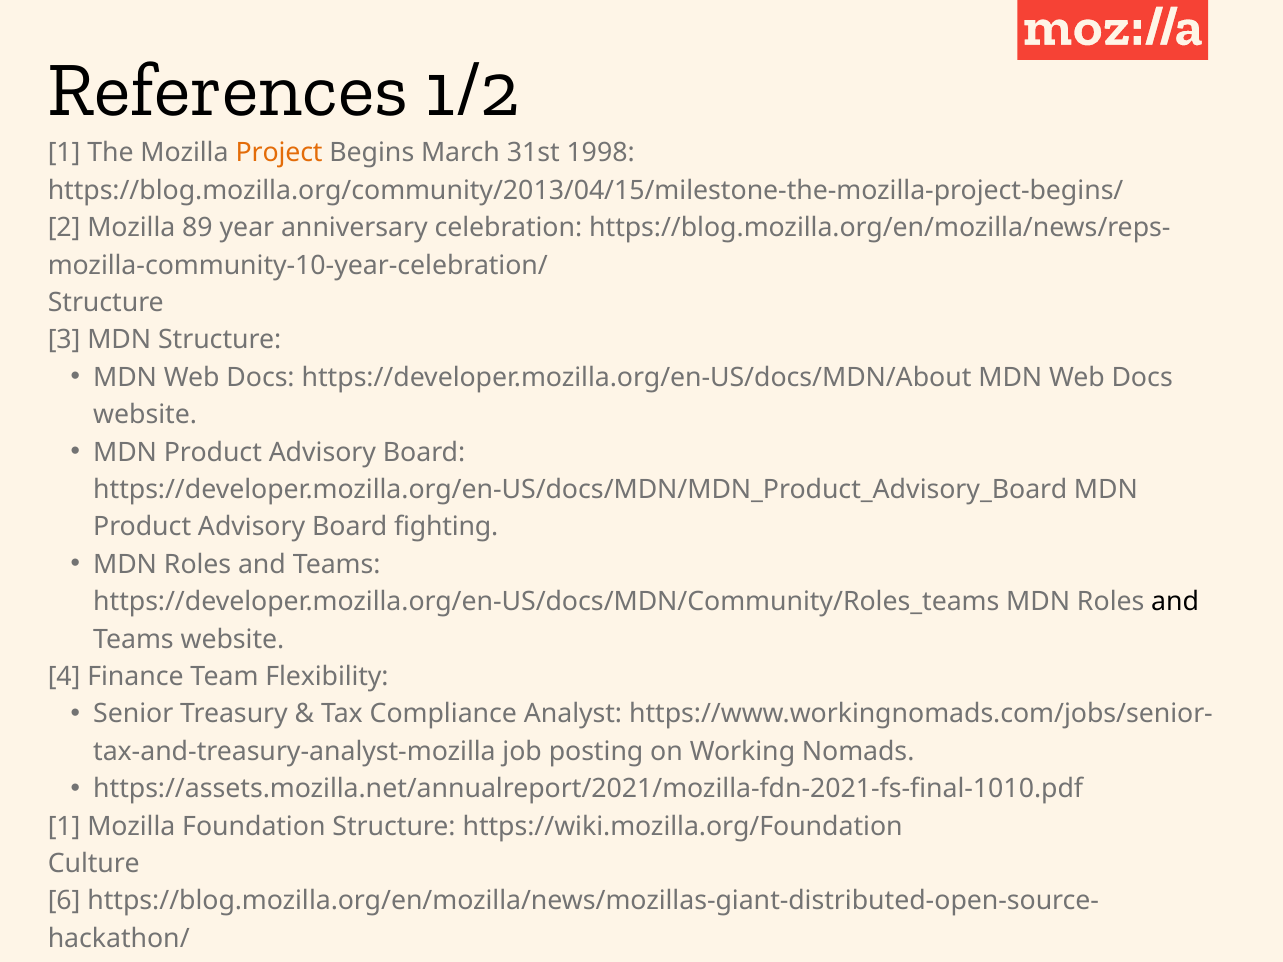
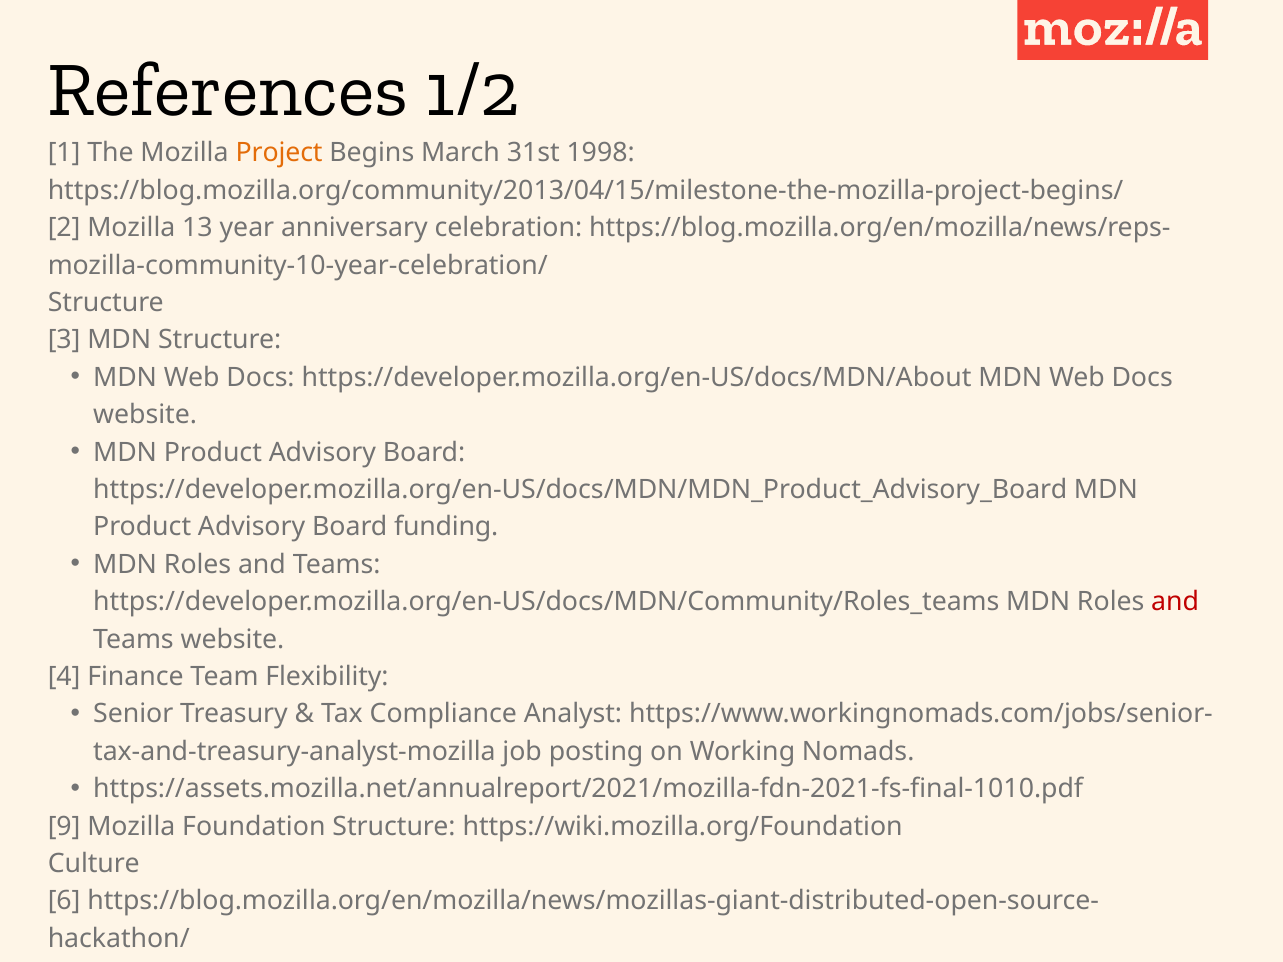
89: 89 -> 13
fighting: fighting -> funding
and at (1175, 602) colour: black -> red
1 at (64, 827): 1 -> 9
